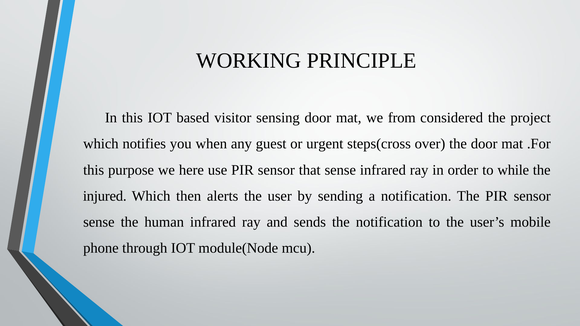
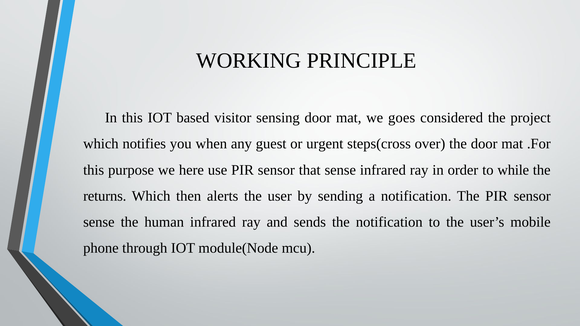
from: from -> goes
injured: injured -> returns
